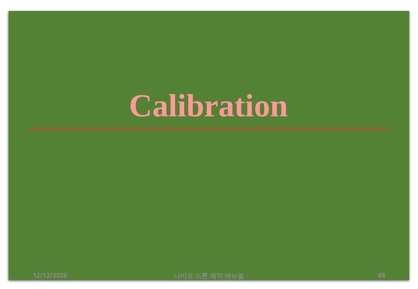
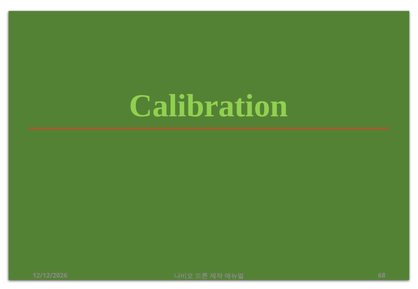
Calibration colour: pink -> light green
